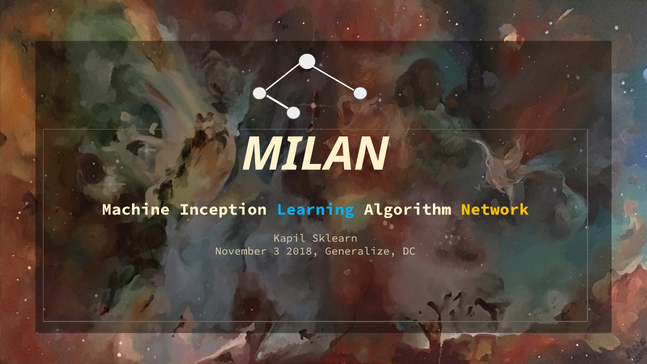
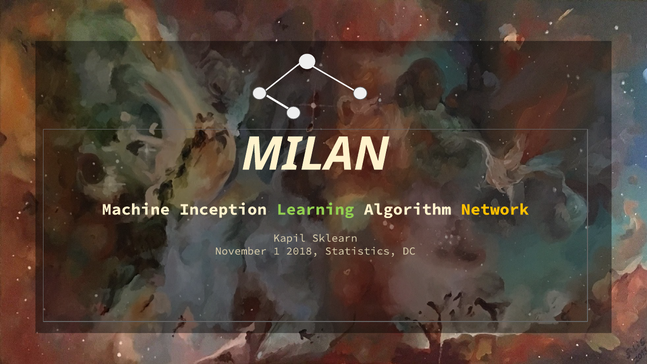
Learning colour: light blue -> light green
3: 3 -> 1
Generalize: Generalize -> Statistics
